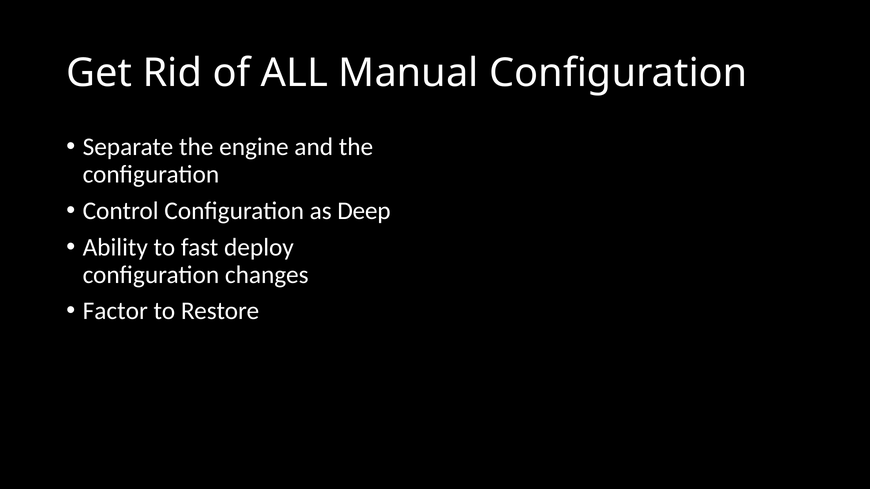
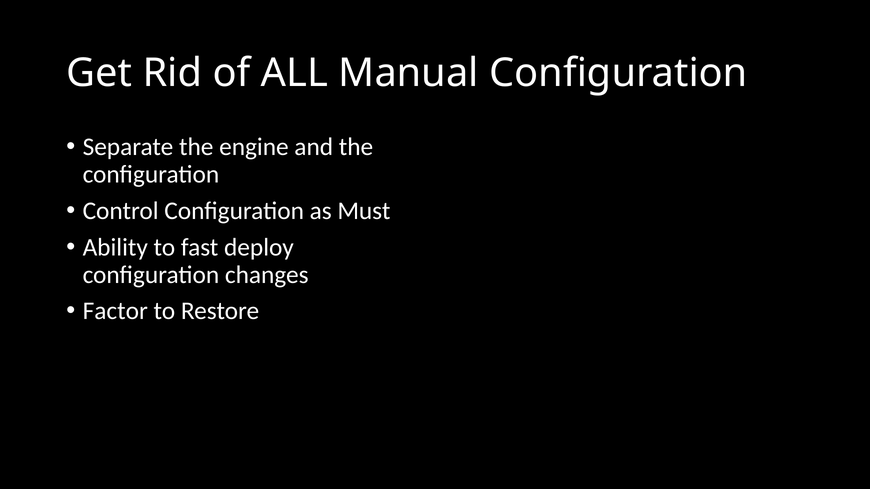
Deep: Deep -> Must
